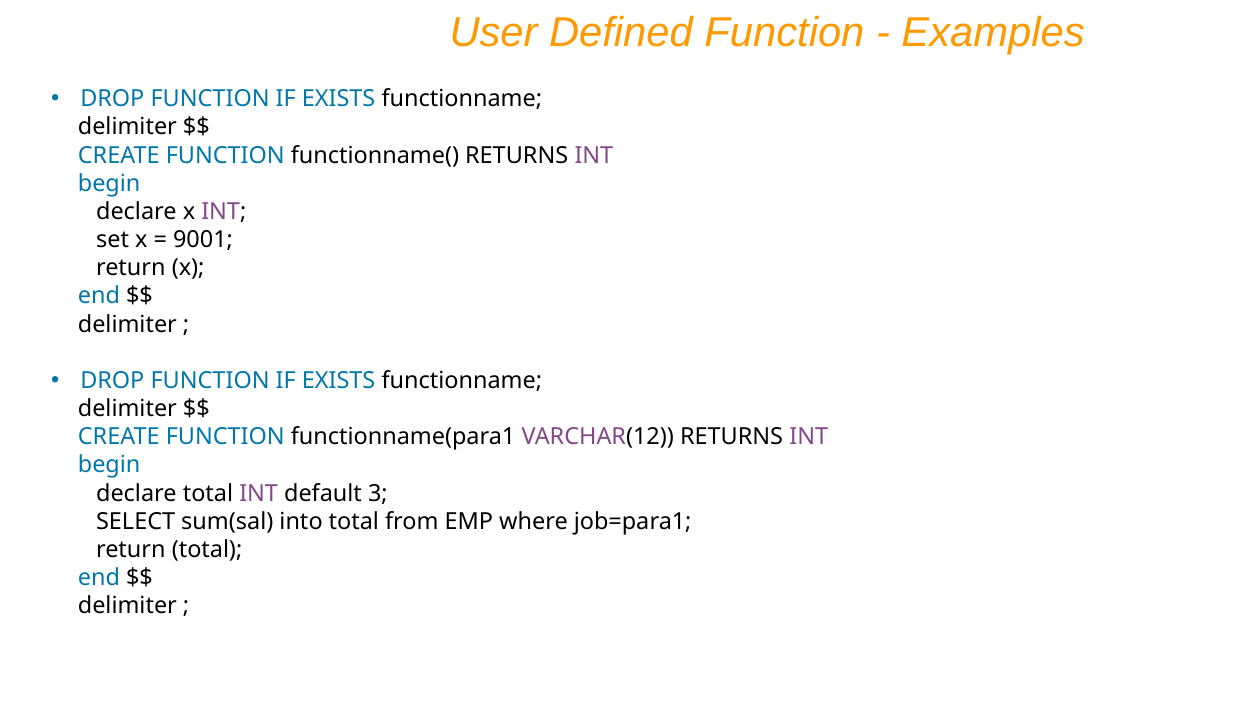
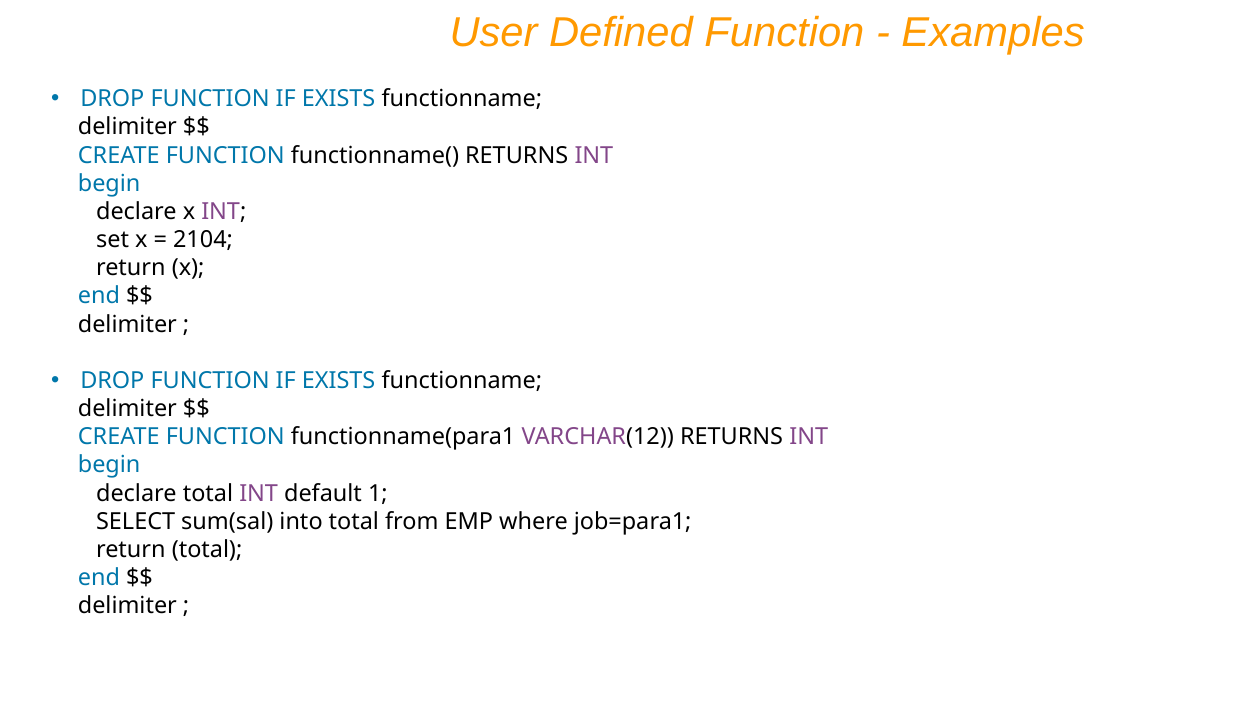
9001: 9001 -> 2104
3: 3 -> 1
